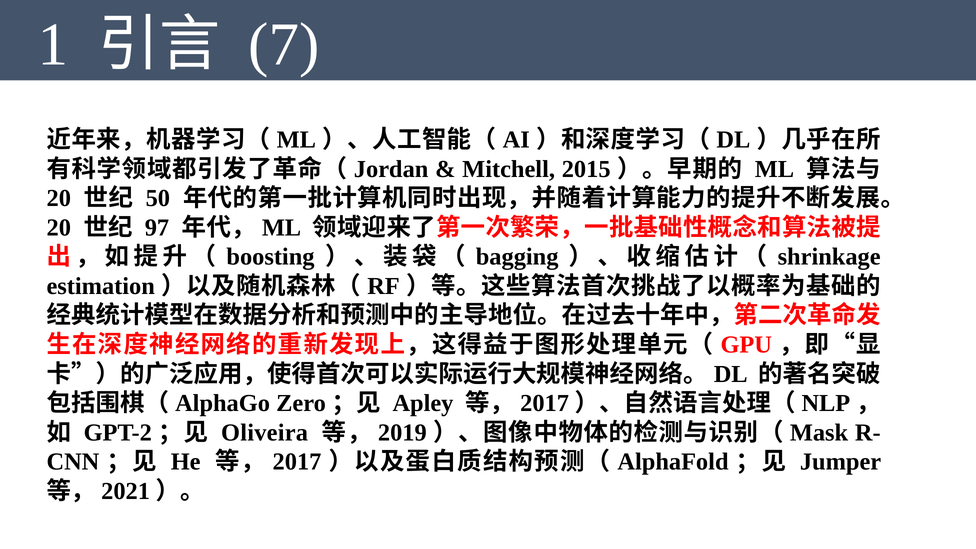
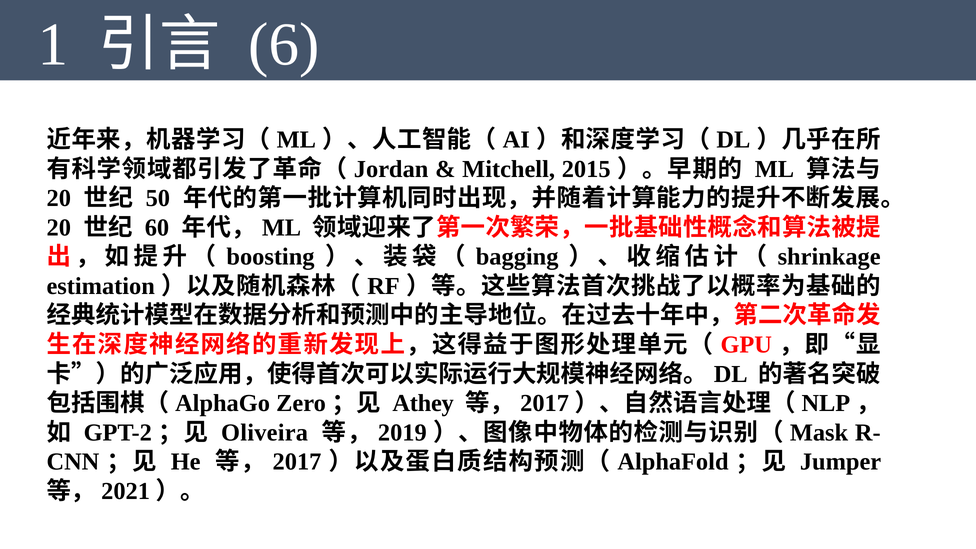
7: 7 -> 6
97: 97 -> 60
Apley: Apley -> Athey
